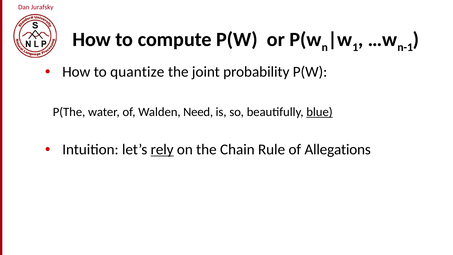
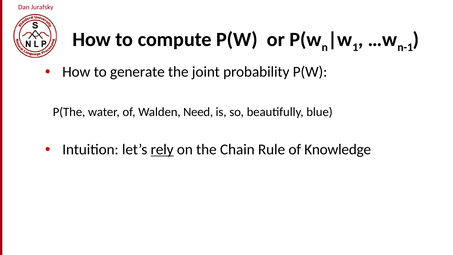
quantize: quantize -> generate
blue underline: present -> none
Allegations: Allegations -> Knowledge
